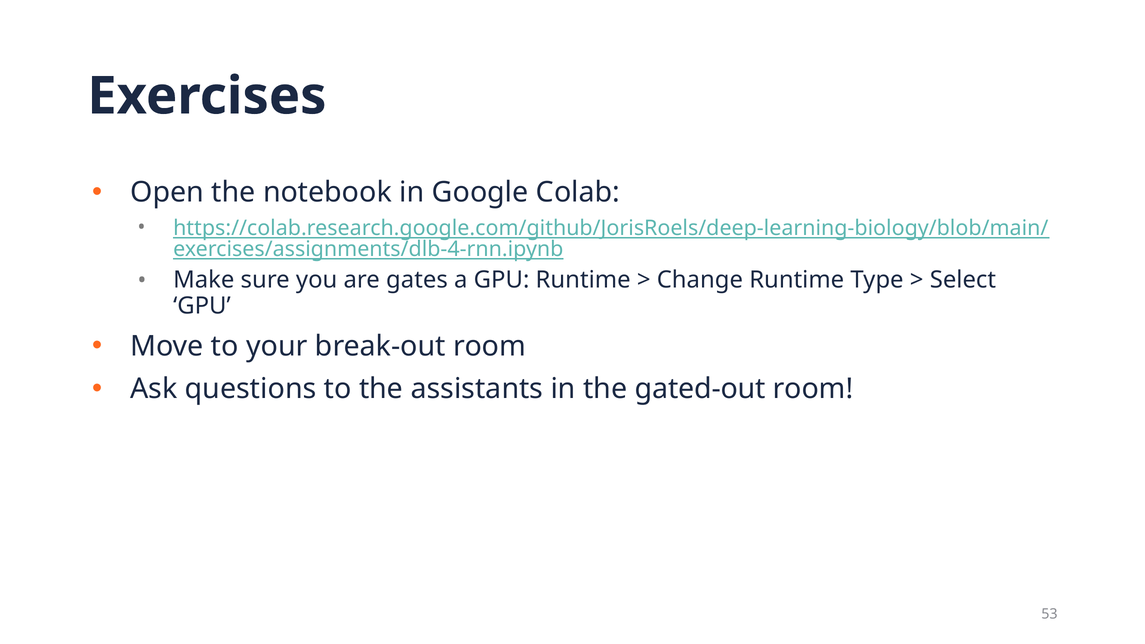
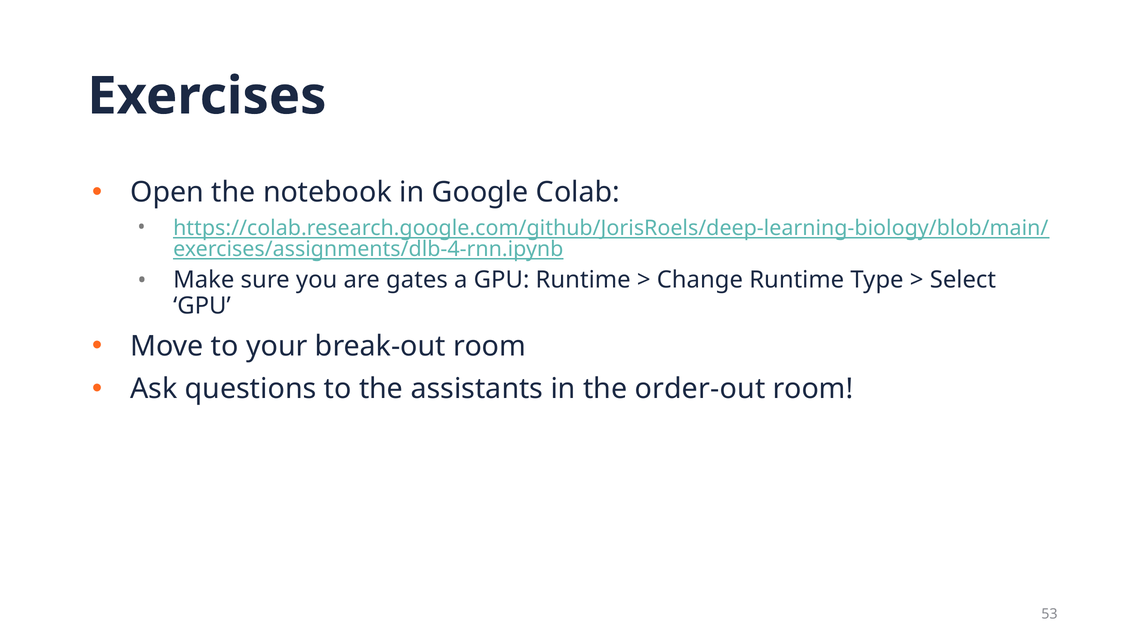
gated-out: gated-out -> order-out
